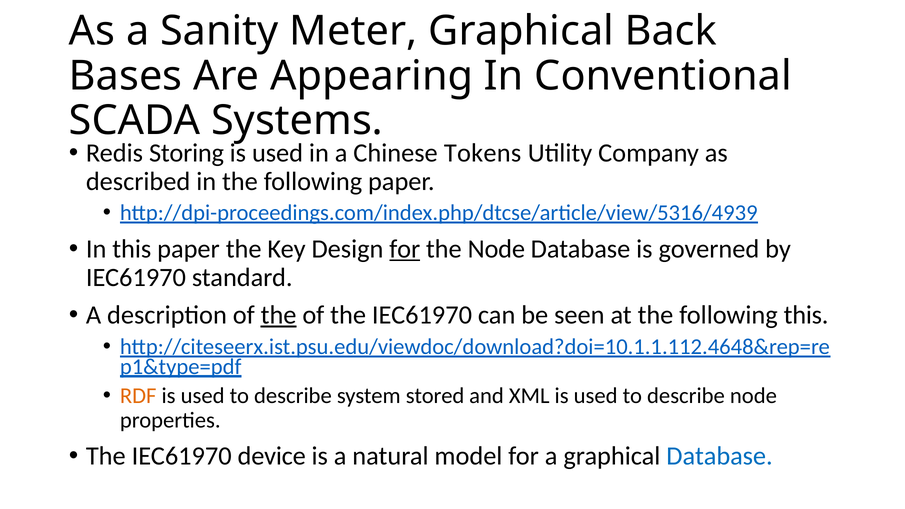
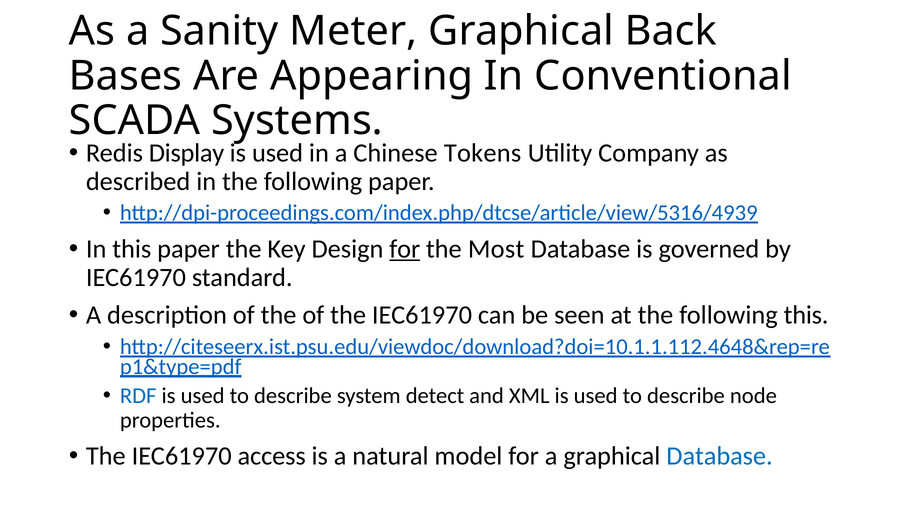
Storing: Storing -> Display
the Node: Node -> Most
the at (279, 315) underline: present -> none
RDF colour: orange -> blue
stored: stored -> detect
device: device -> access
